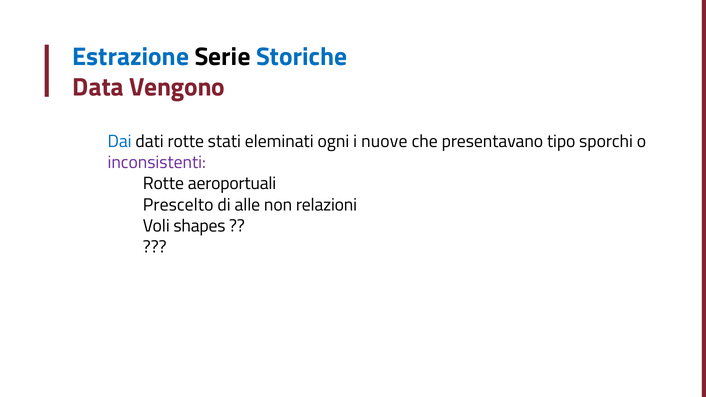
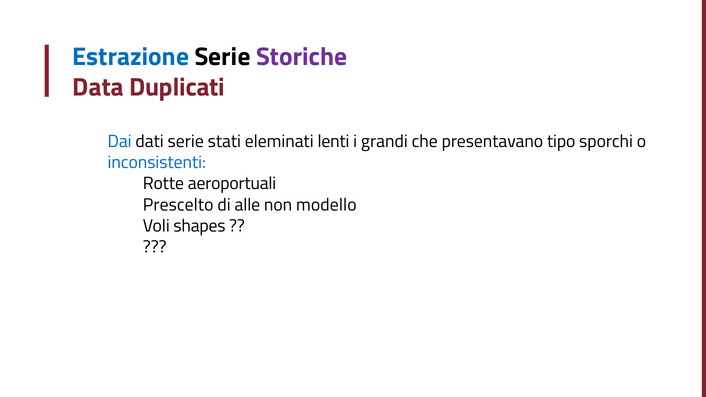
Storiche colour: blue -> purple
Vengono: Vengono -> Duplicati
dati rotte: rotte -> serie
ogni: ogni -> lenti
nuove: nuove -> grandi
inconsistenti colour: purple -> blue
relazioni: relazioni -> modello
